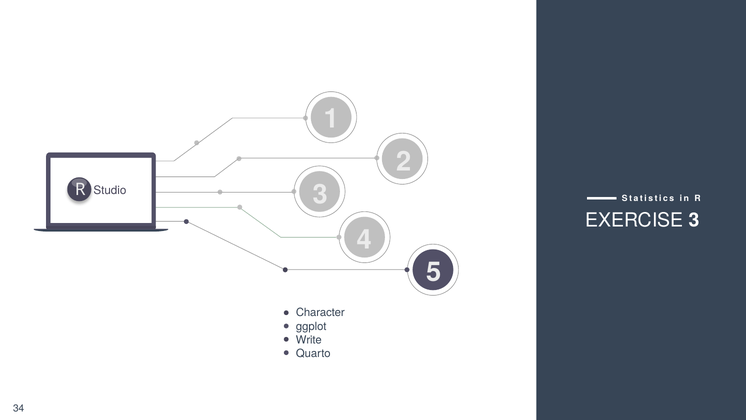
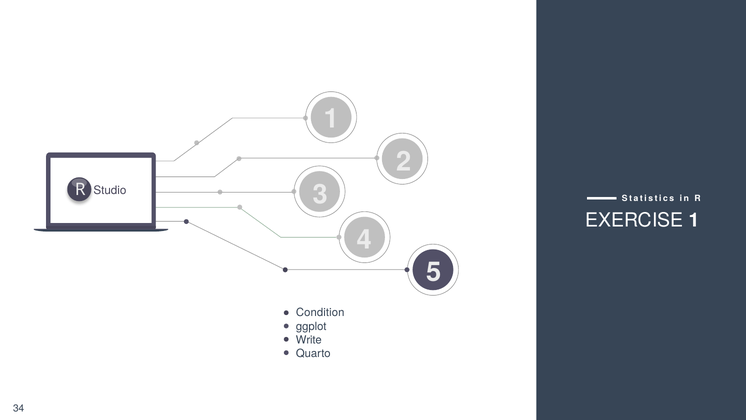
EXERCISE 3: 3 -> 1
Character: Character -> Condition
